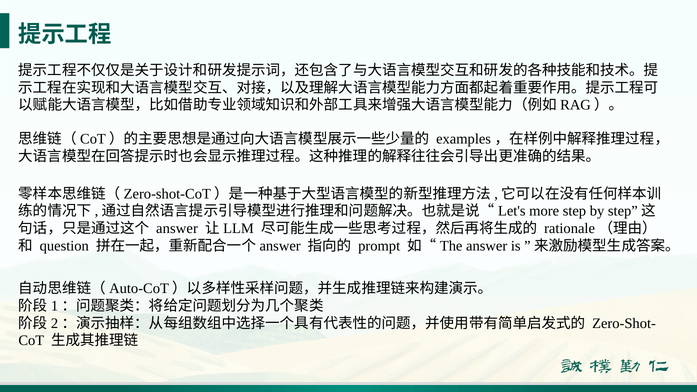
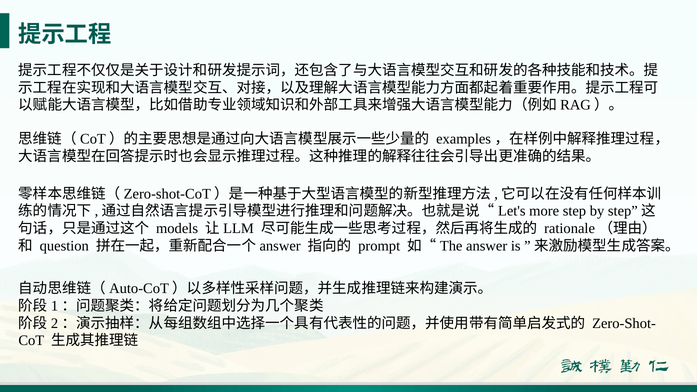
answer at (177, 229): answer -> models
